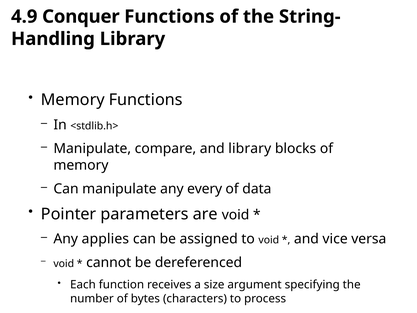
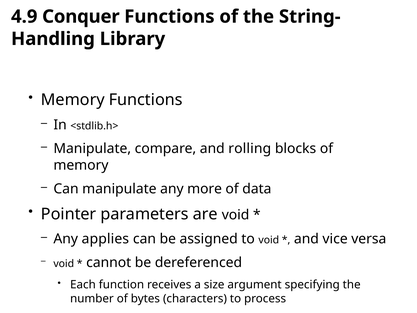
and library: library -> rolling
every: every -> more
